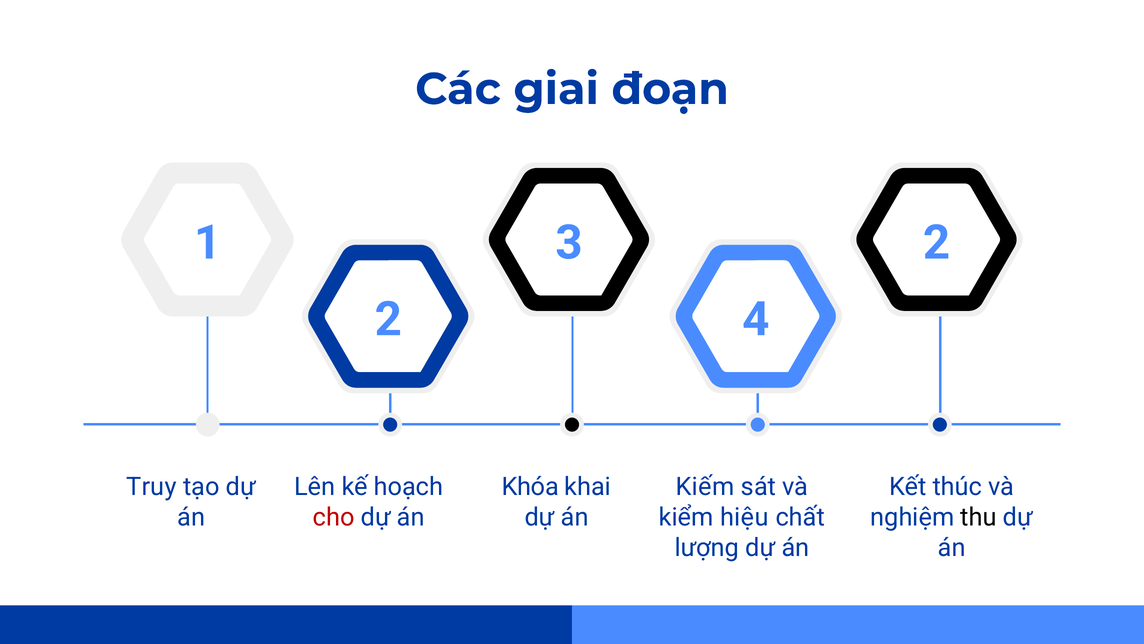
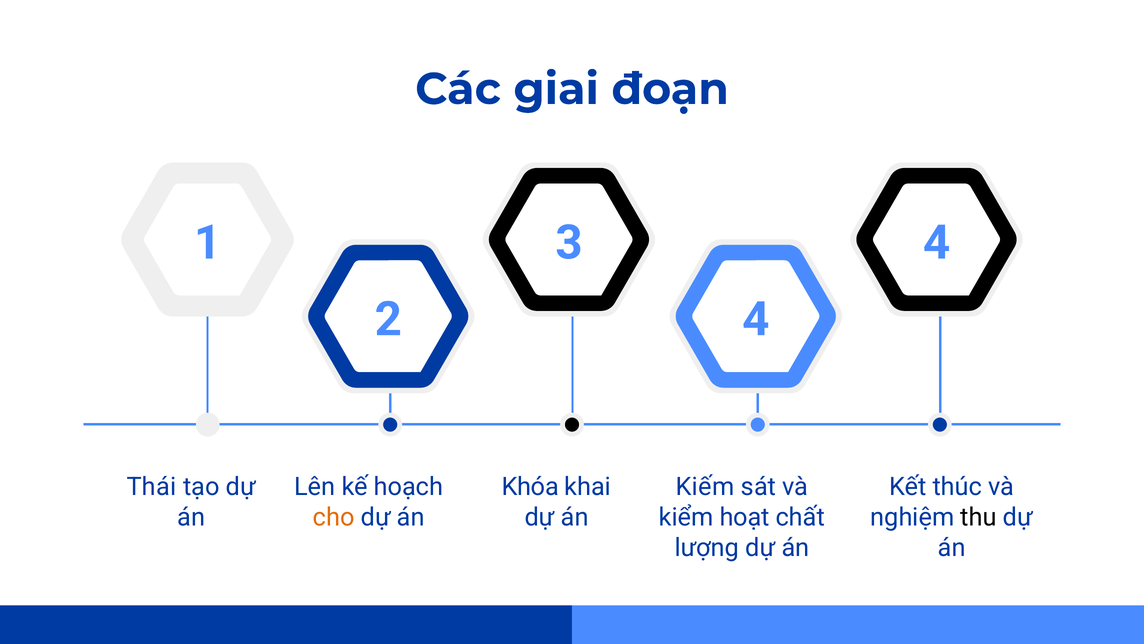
1 2: 2 -> 4
Truy: Truy -> Thái
cho colour: red -> orange
hiệu: hiệu -> hoạt
